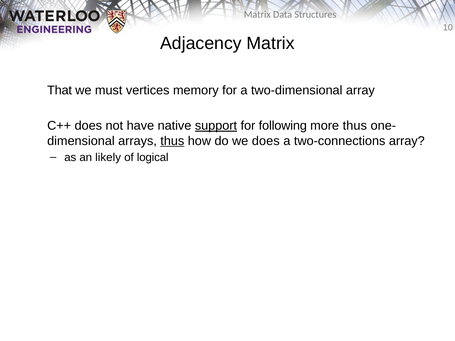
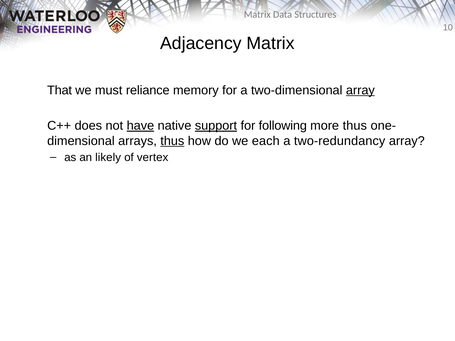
vertices: vertices -> reliance
array at (360, 90) underline: none -> present
have underline: none -> present
we does: does -> each
two-connections: two-connections -> two-redundancy
logical: logical -> vertex
